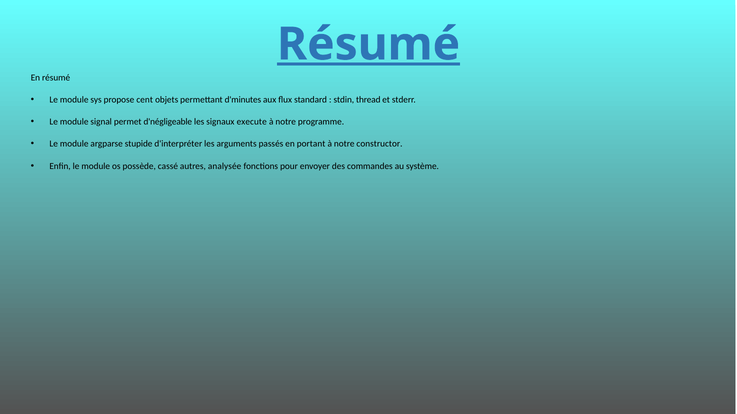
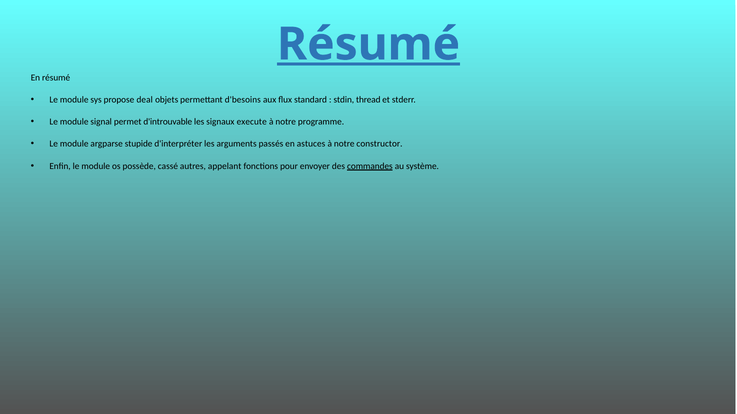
cent: cent -> deal
d'minutes: d'minutes -> d'besoins
d'négligeable: d'négligeable -> d'introuvable
portant: portant -> astuces
analysée: analysée -> appelant
commandes underline: none -> present
